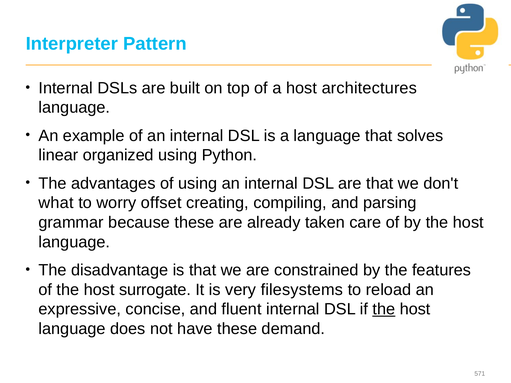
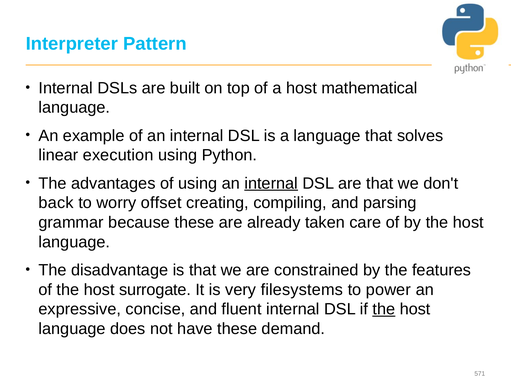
architectures: architectures -> mathematical
organized: organized -> execution
internal at (271, 183) underline: none -> present
what: what -> back
reload: reload -> power
